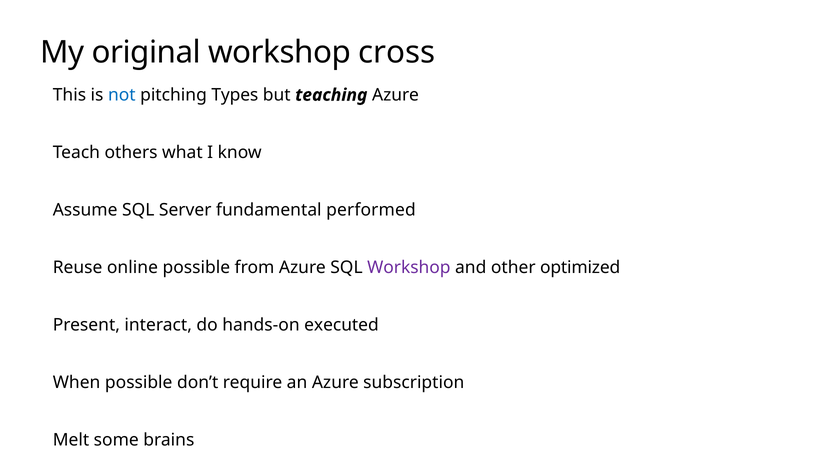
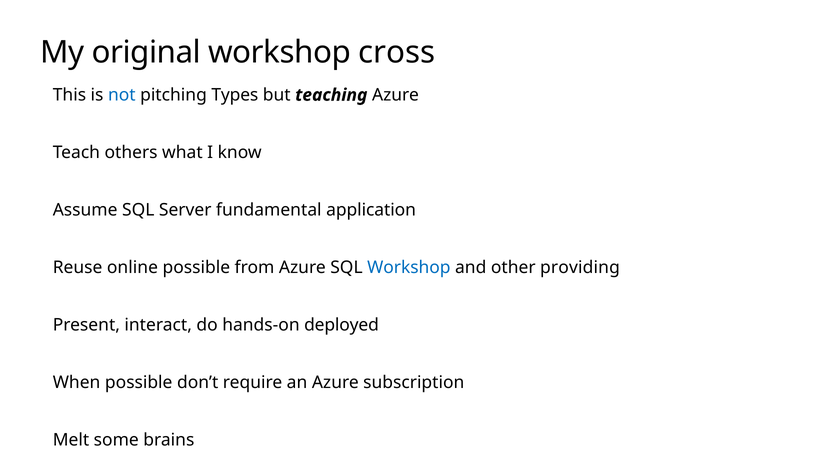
performed: performed -> application
Workshop at (409, 268) colour: purple -> blue
optimized: optimized -> providing
executed: executed -> deployed
